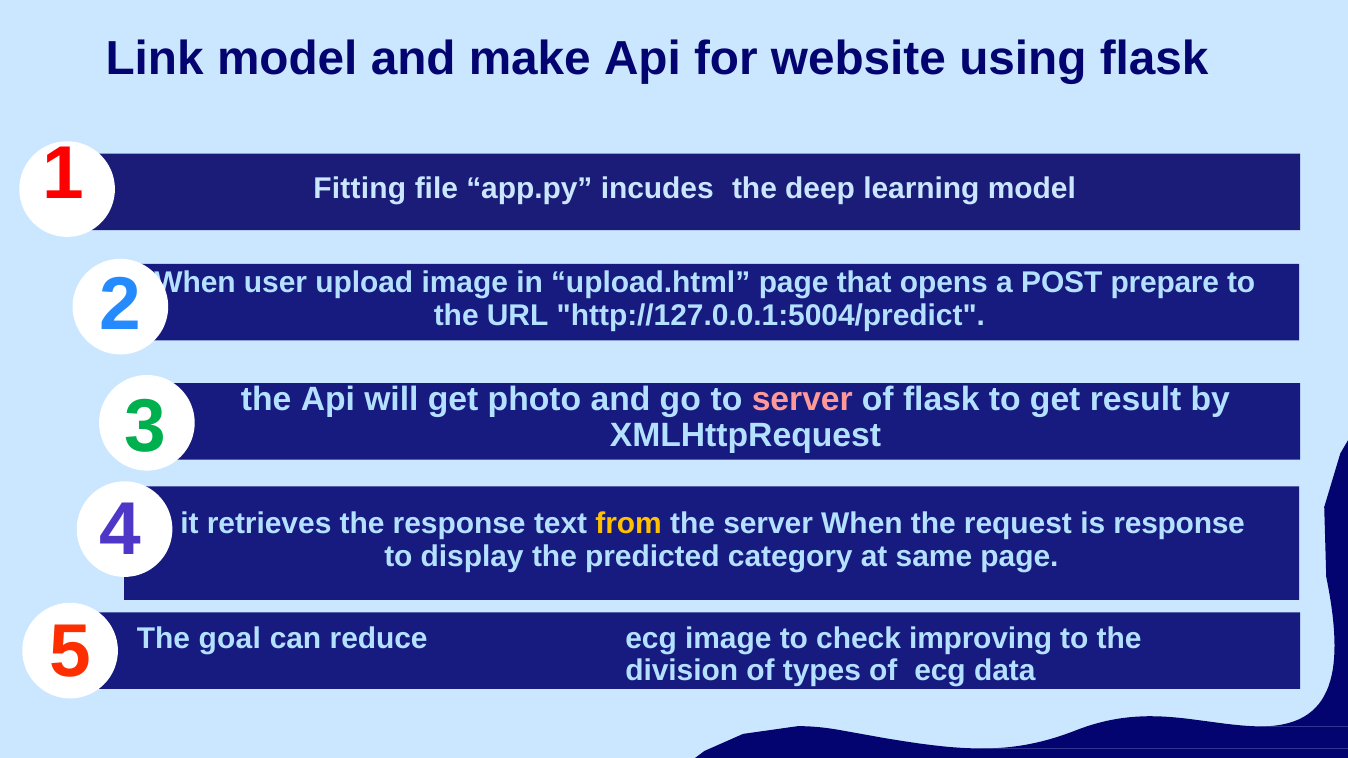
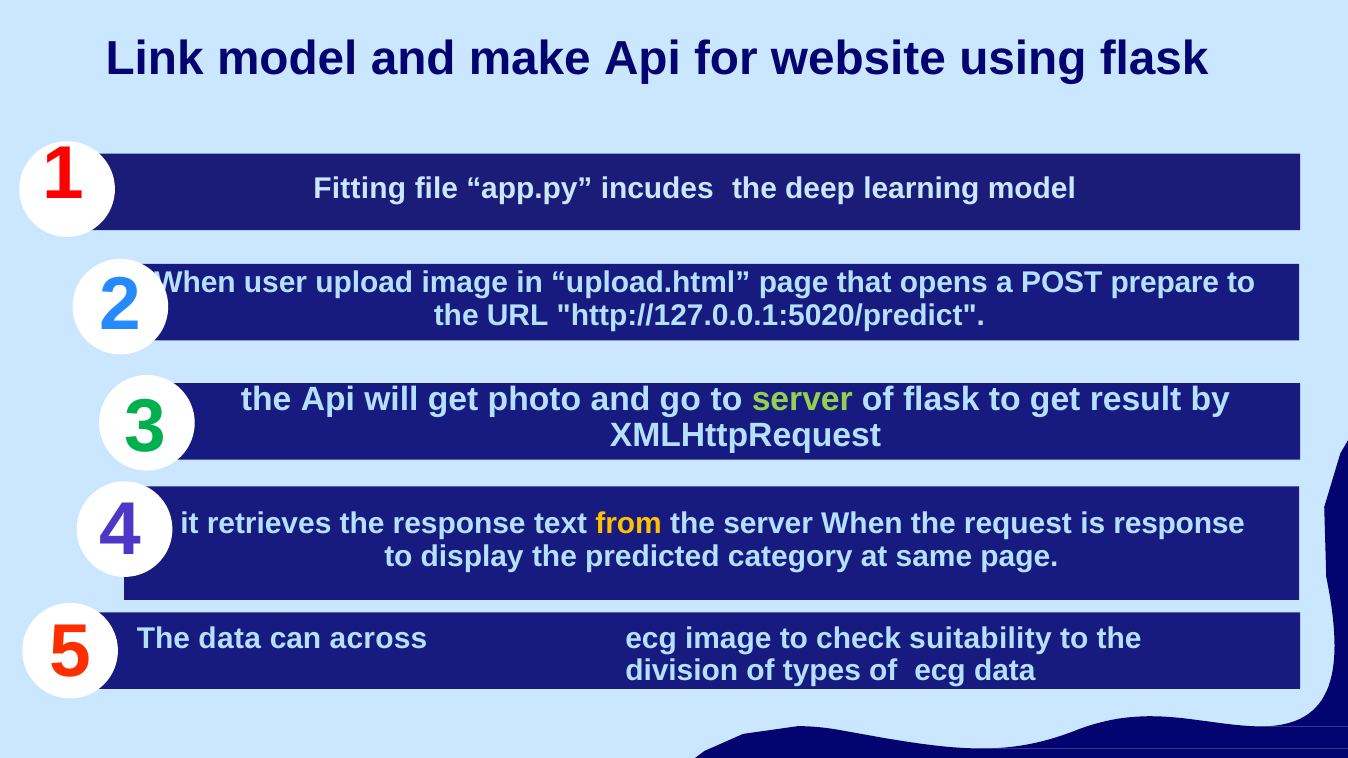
http://127.0.0.1:5004/predict: http://127.0.0.1:5004/predict -> http://127.0.0.1:5020/predict
server at (802, 399) colour: pink -> light green
The goal: goal -> data
reduce: reduce -> across
improving: improving -> suitability
